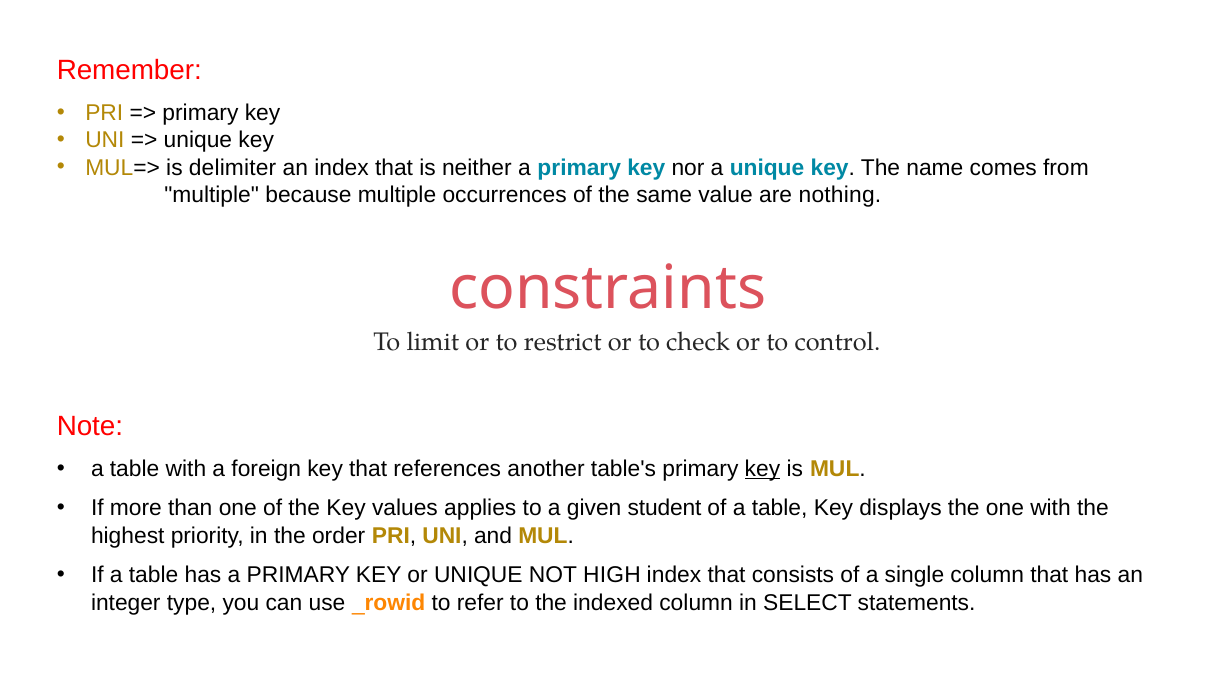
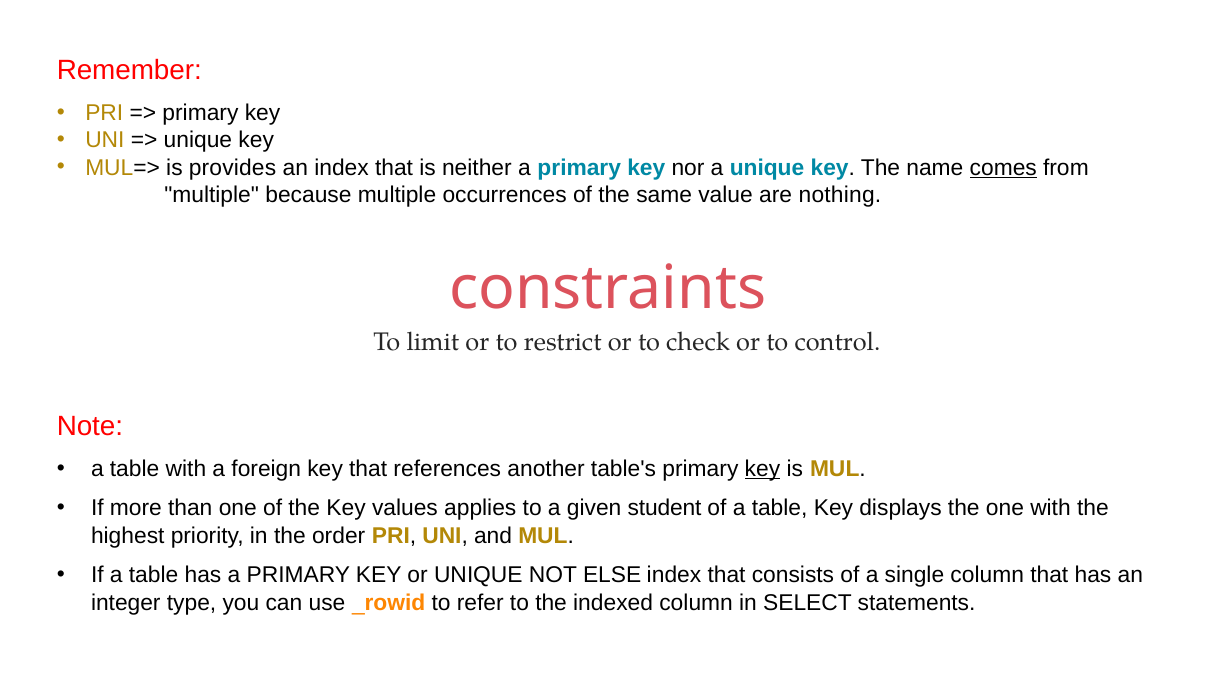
delimiter: delimiter -> provides
comes underline: none -> present
HIGH: HIGH -> ELSE
